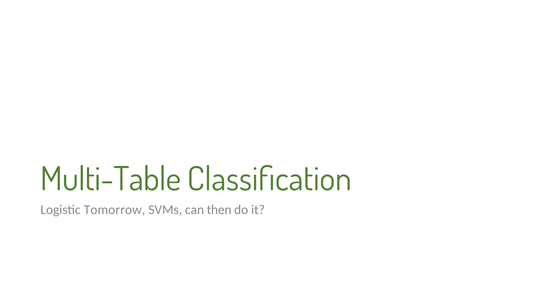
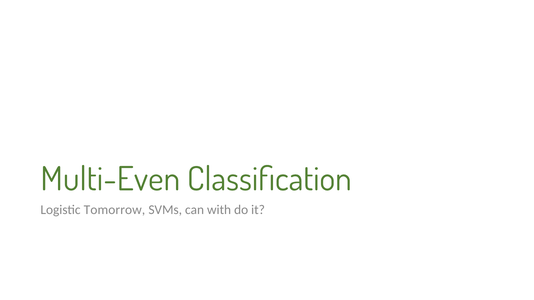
Multi-Table: Multi-Table -> Multi-Even
then: then -> with
